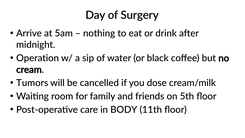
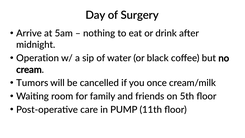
dose: dose -> once
BODY: BODY -> PUMP
